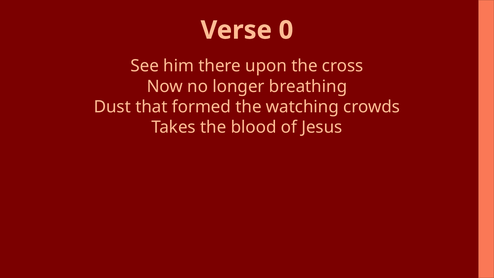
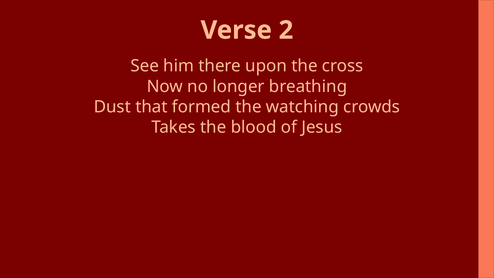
0: 0 -> 2
